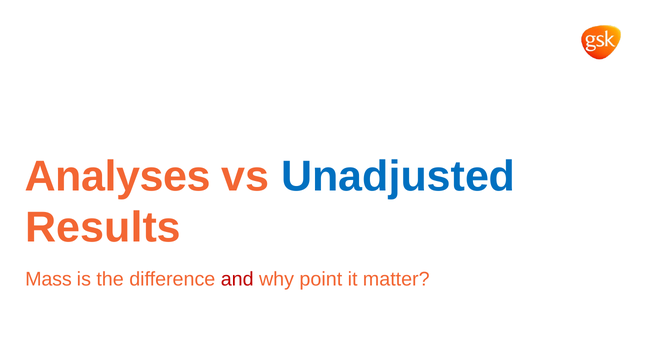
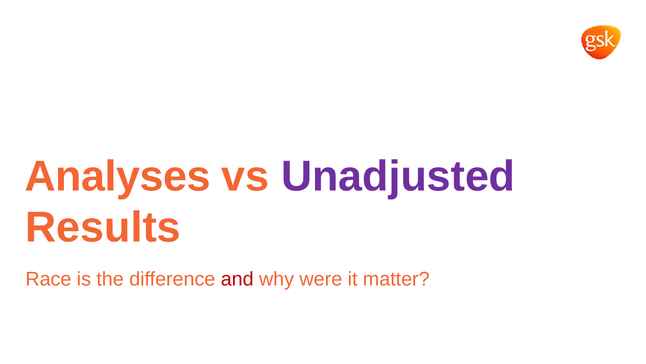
Unadjusted colour: blue -> purple
Mass: Mass -> Race
point: point -> were
